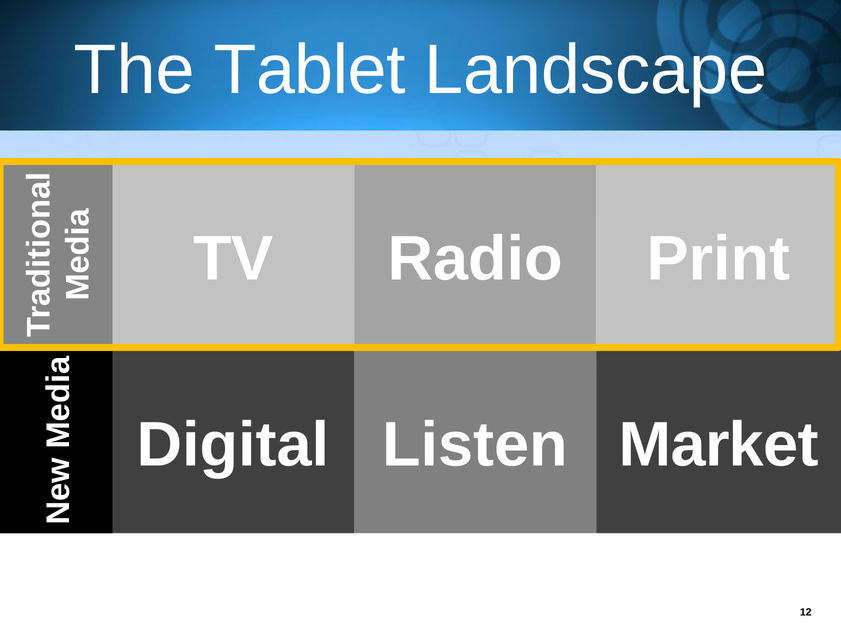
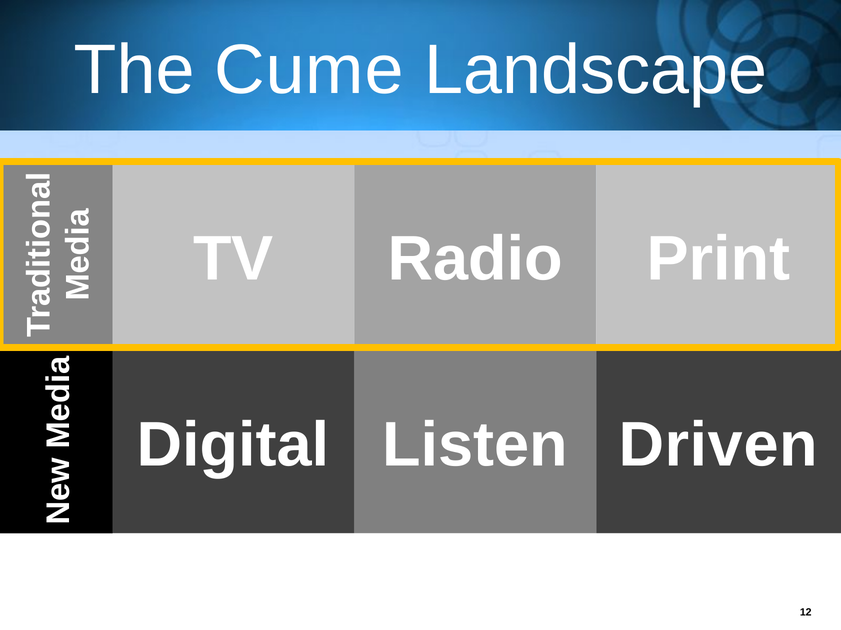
Tablet: Tablet -> Cume
Market: Market -> Driven
